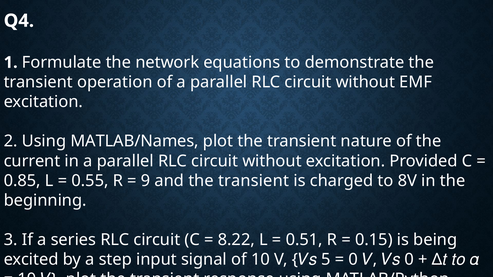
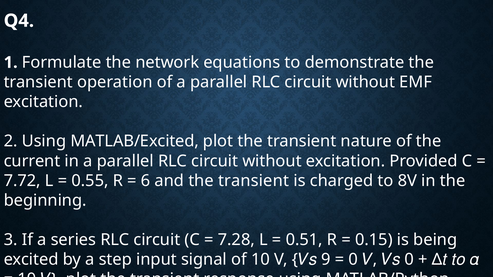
MATLAB/Names: MATLAB/Names -> MATLAB/Excited
0.85: 0.85 -> 7.72
9: 9 -> 6
8.22: 8.22 -> 7.28
5: 5 -> 9
